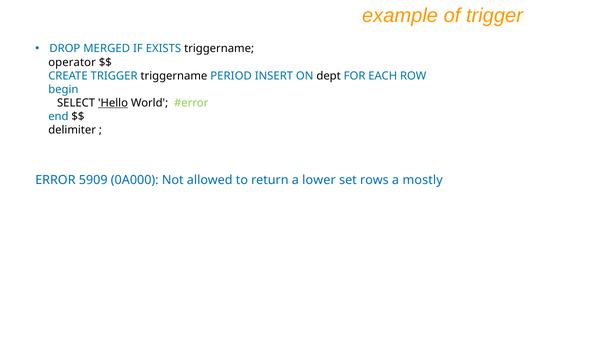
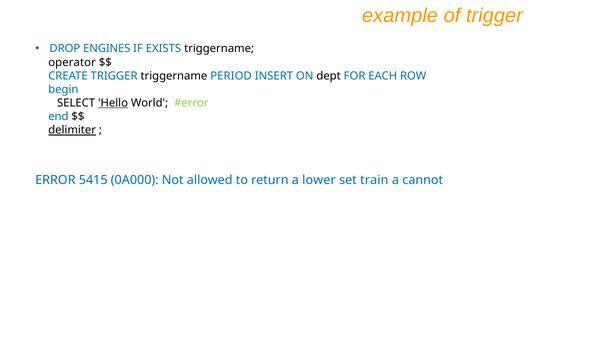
MERGED: MERGED -> ENGINES
delimiter underline: none -> present
5909: 5909 -> 5415
rows: rows -> train
mostly: mostly -> cannot
